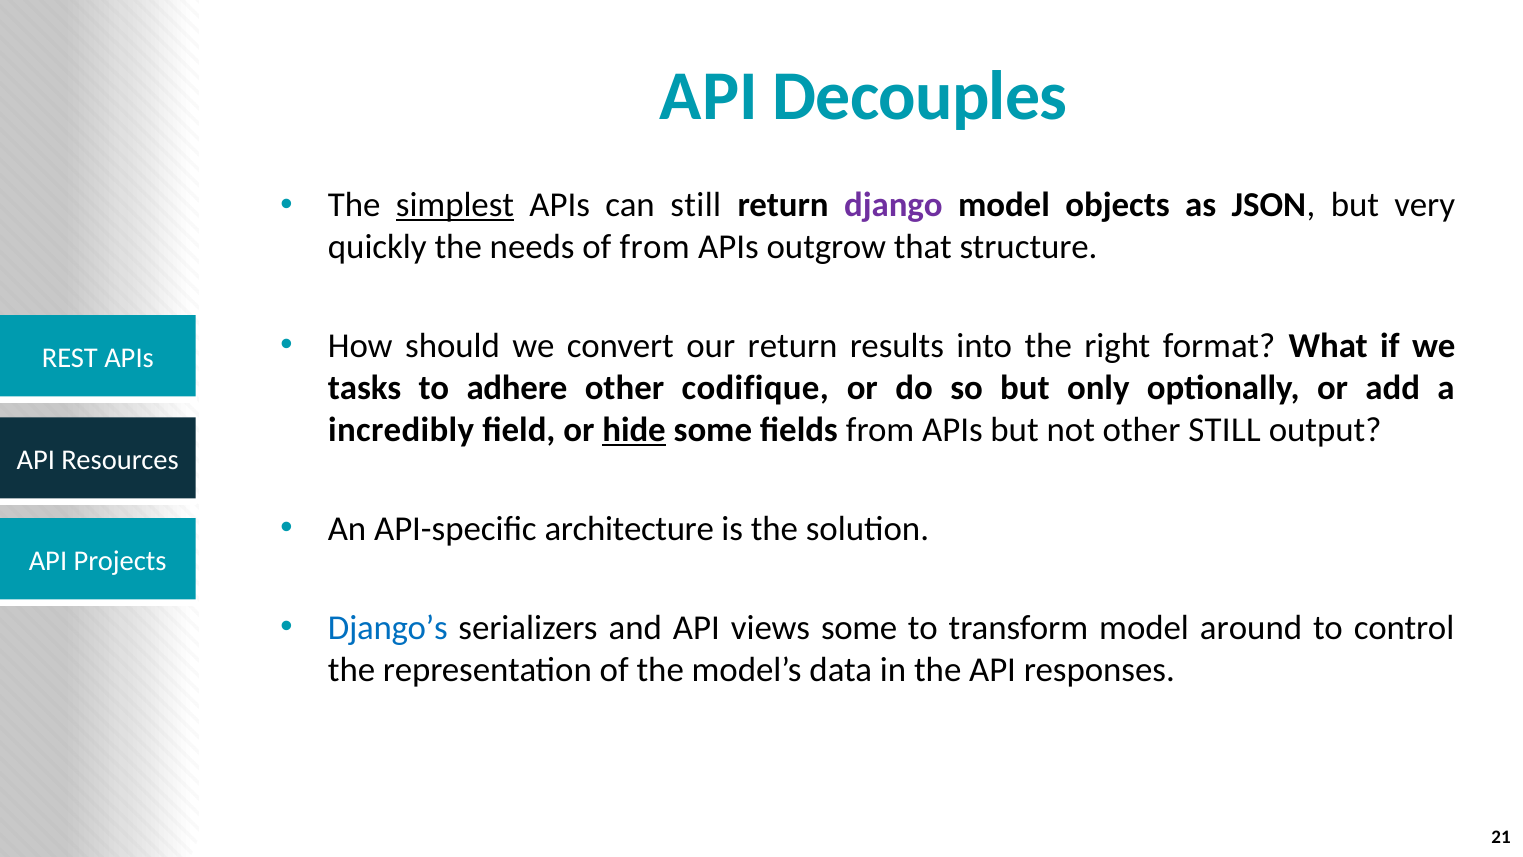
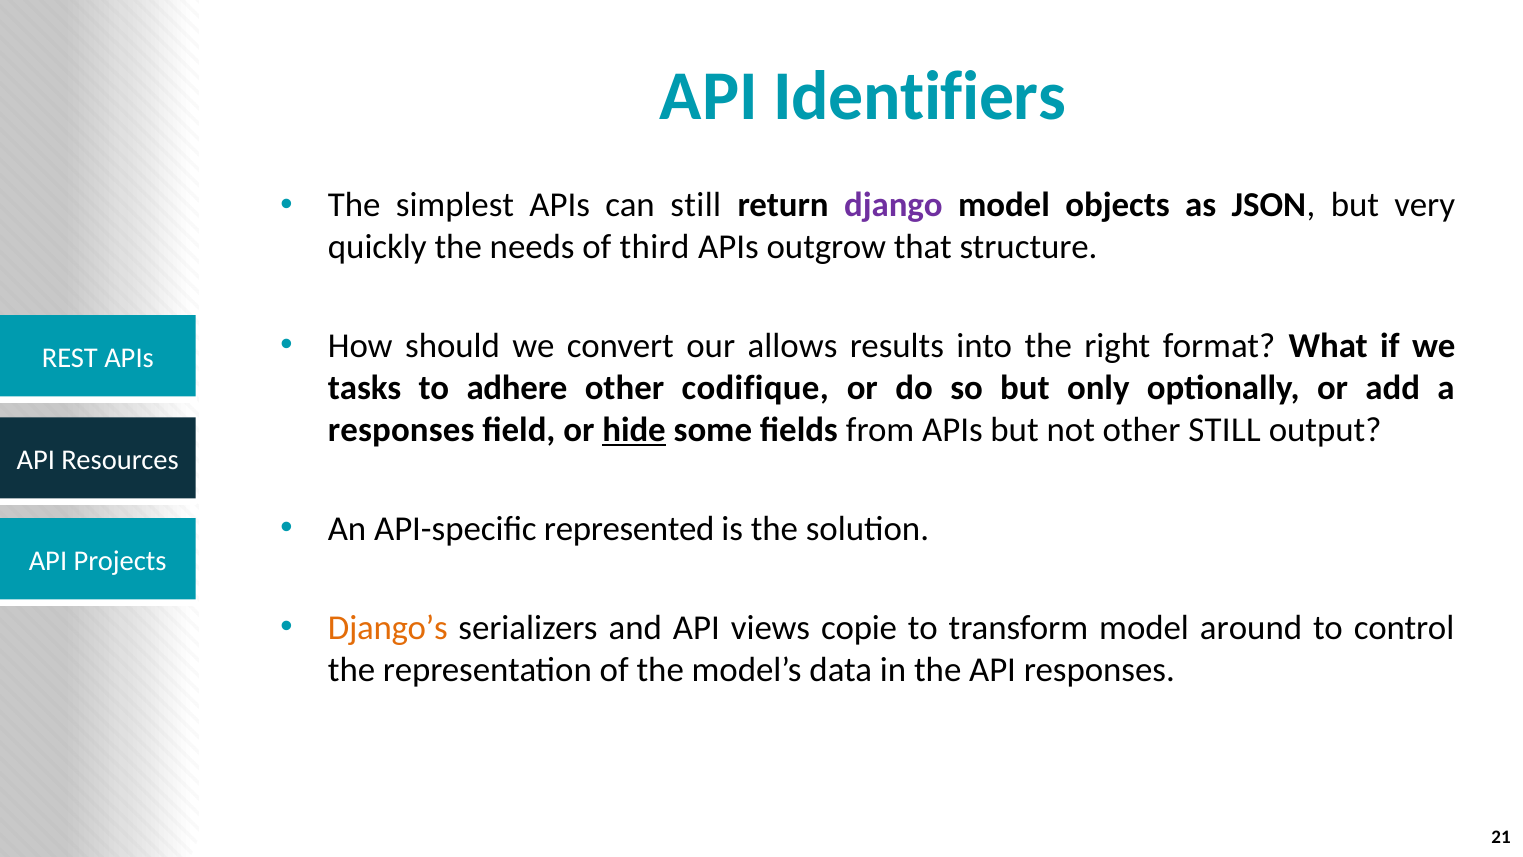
Decouples: Decouples -> Identifiers
simplest underline: present -> none
of from: from -> third
our return: return -> allows
incredibly at (401, 430): incredibly -> responses
architecture: architecture -> represented
Django’s colour: blue -> orange
views some: some -> copie
